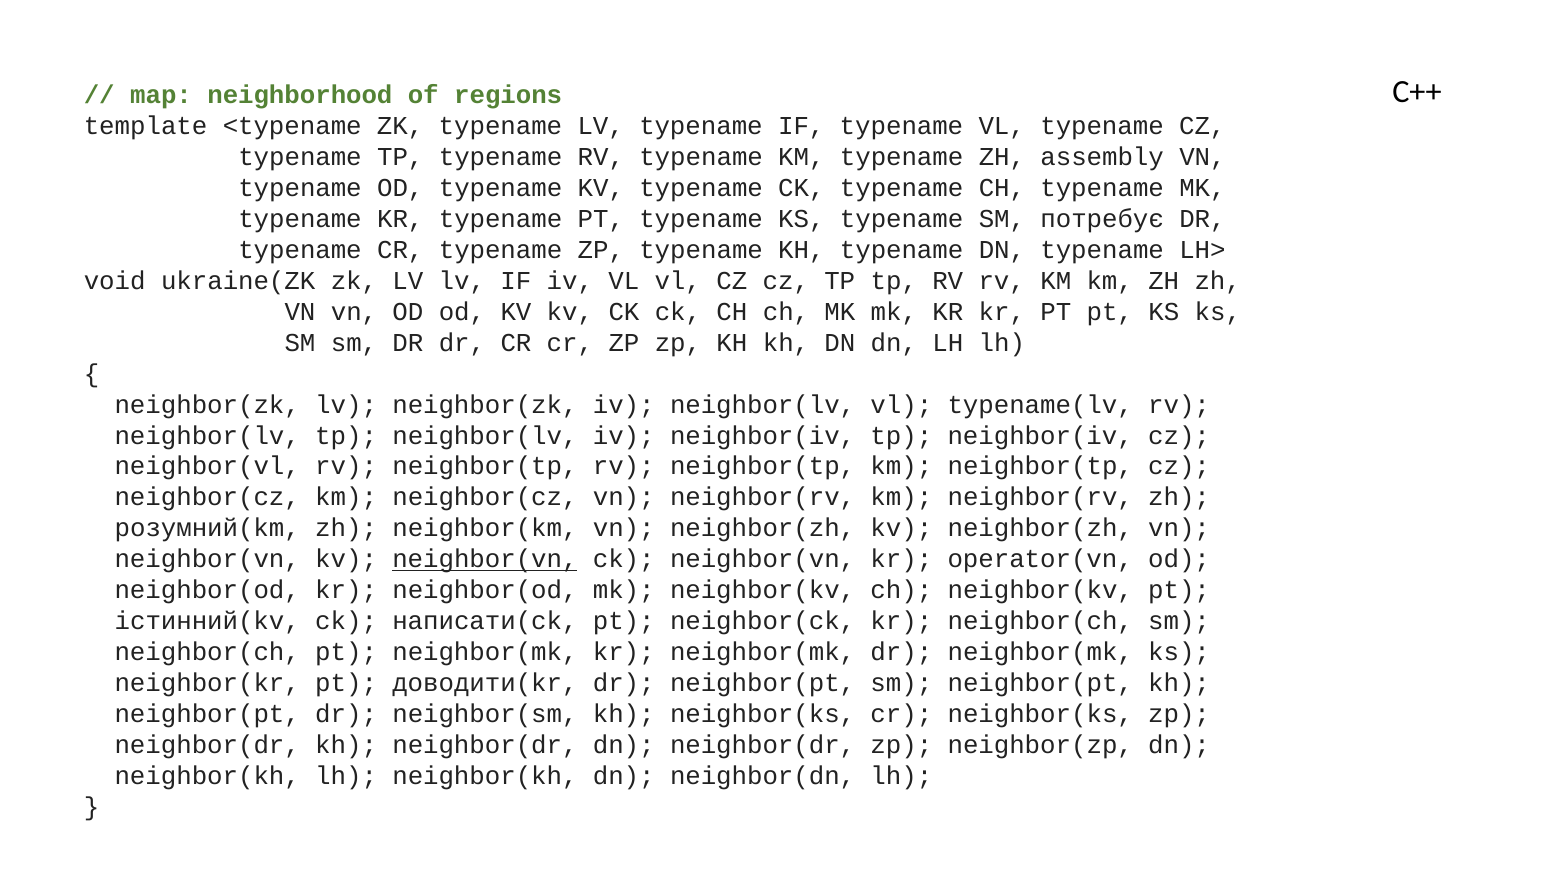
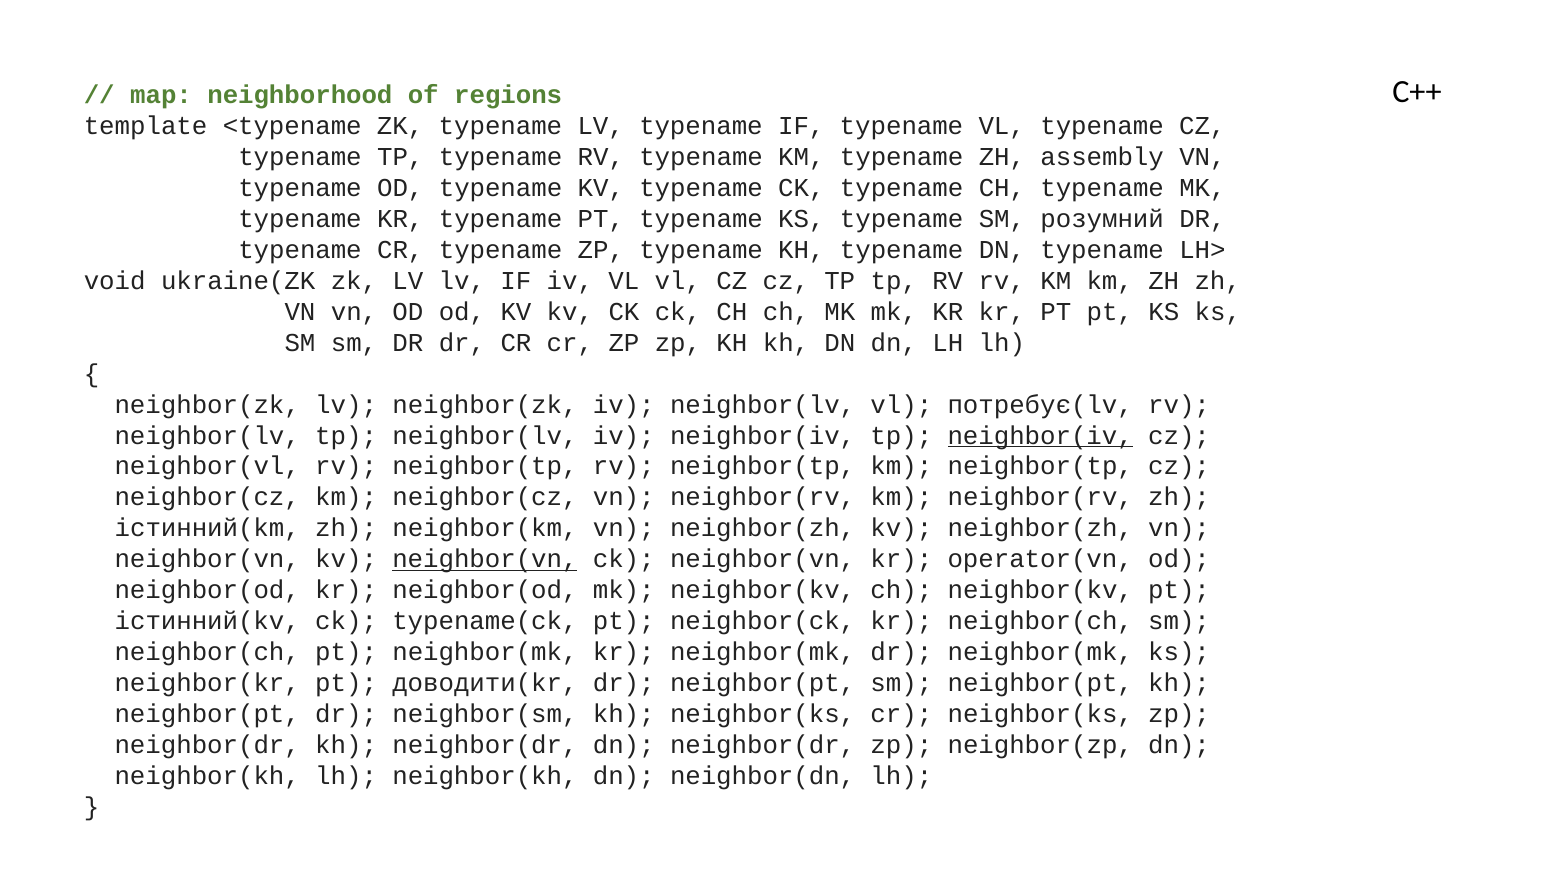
потребує: потребує -> розумний
typename(lv: typename(lv -> потребує(lv
neighbor(iv at (1040, 435) underline: none -> present
розумний(km: розумний(km -> істинний(km
написати(ck: написати(ck -> typename(ck
